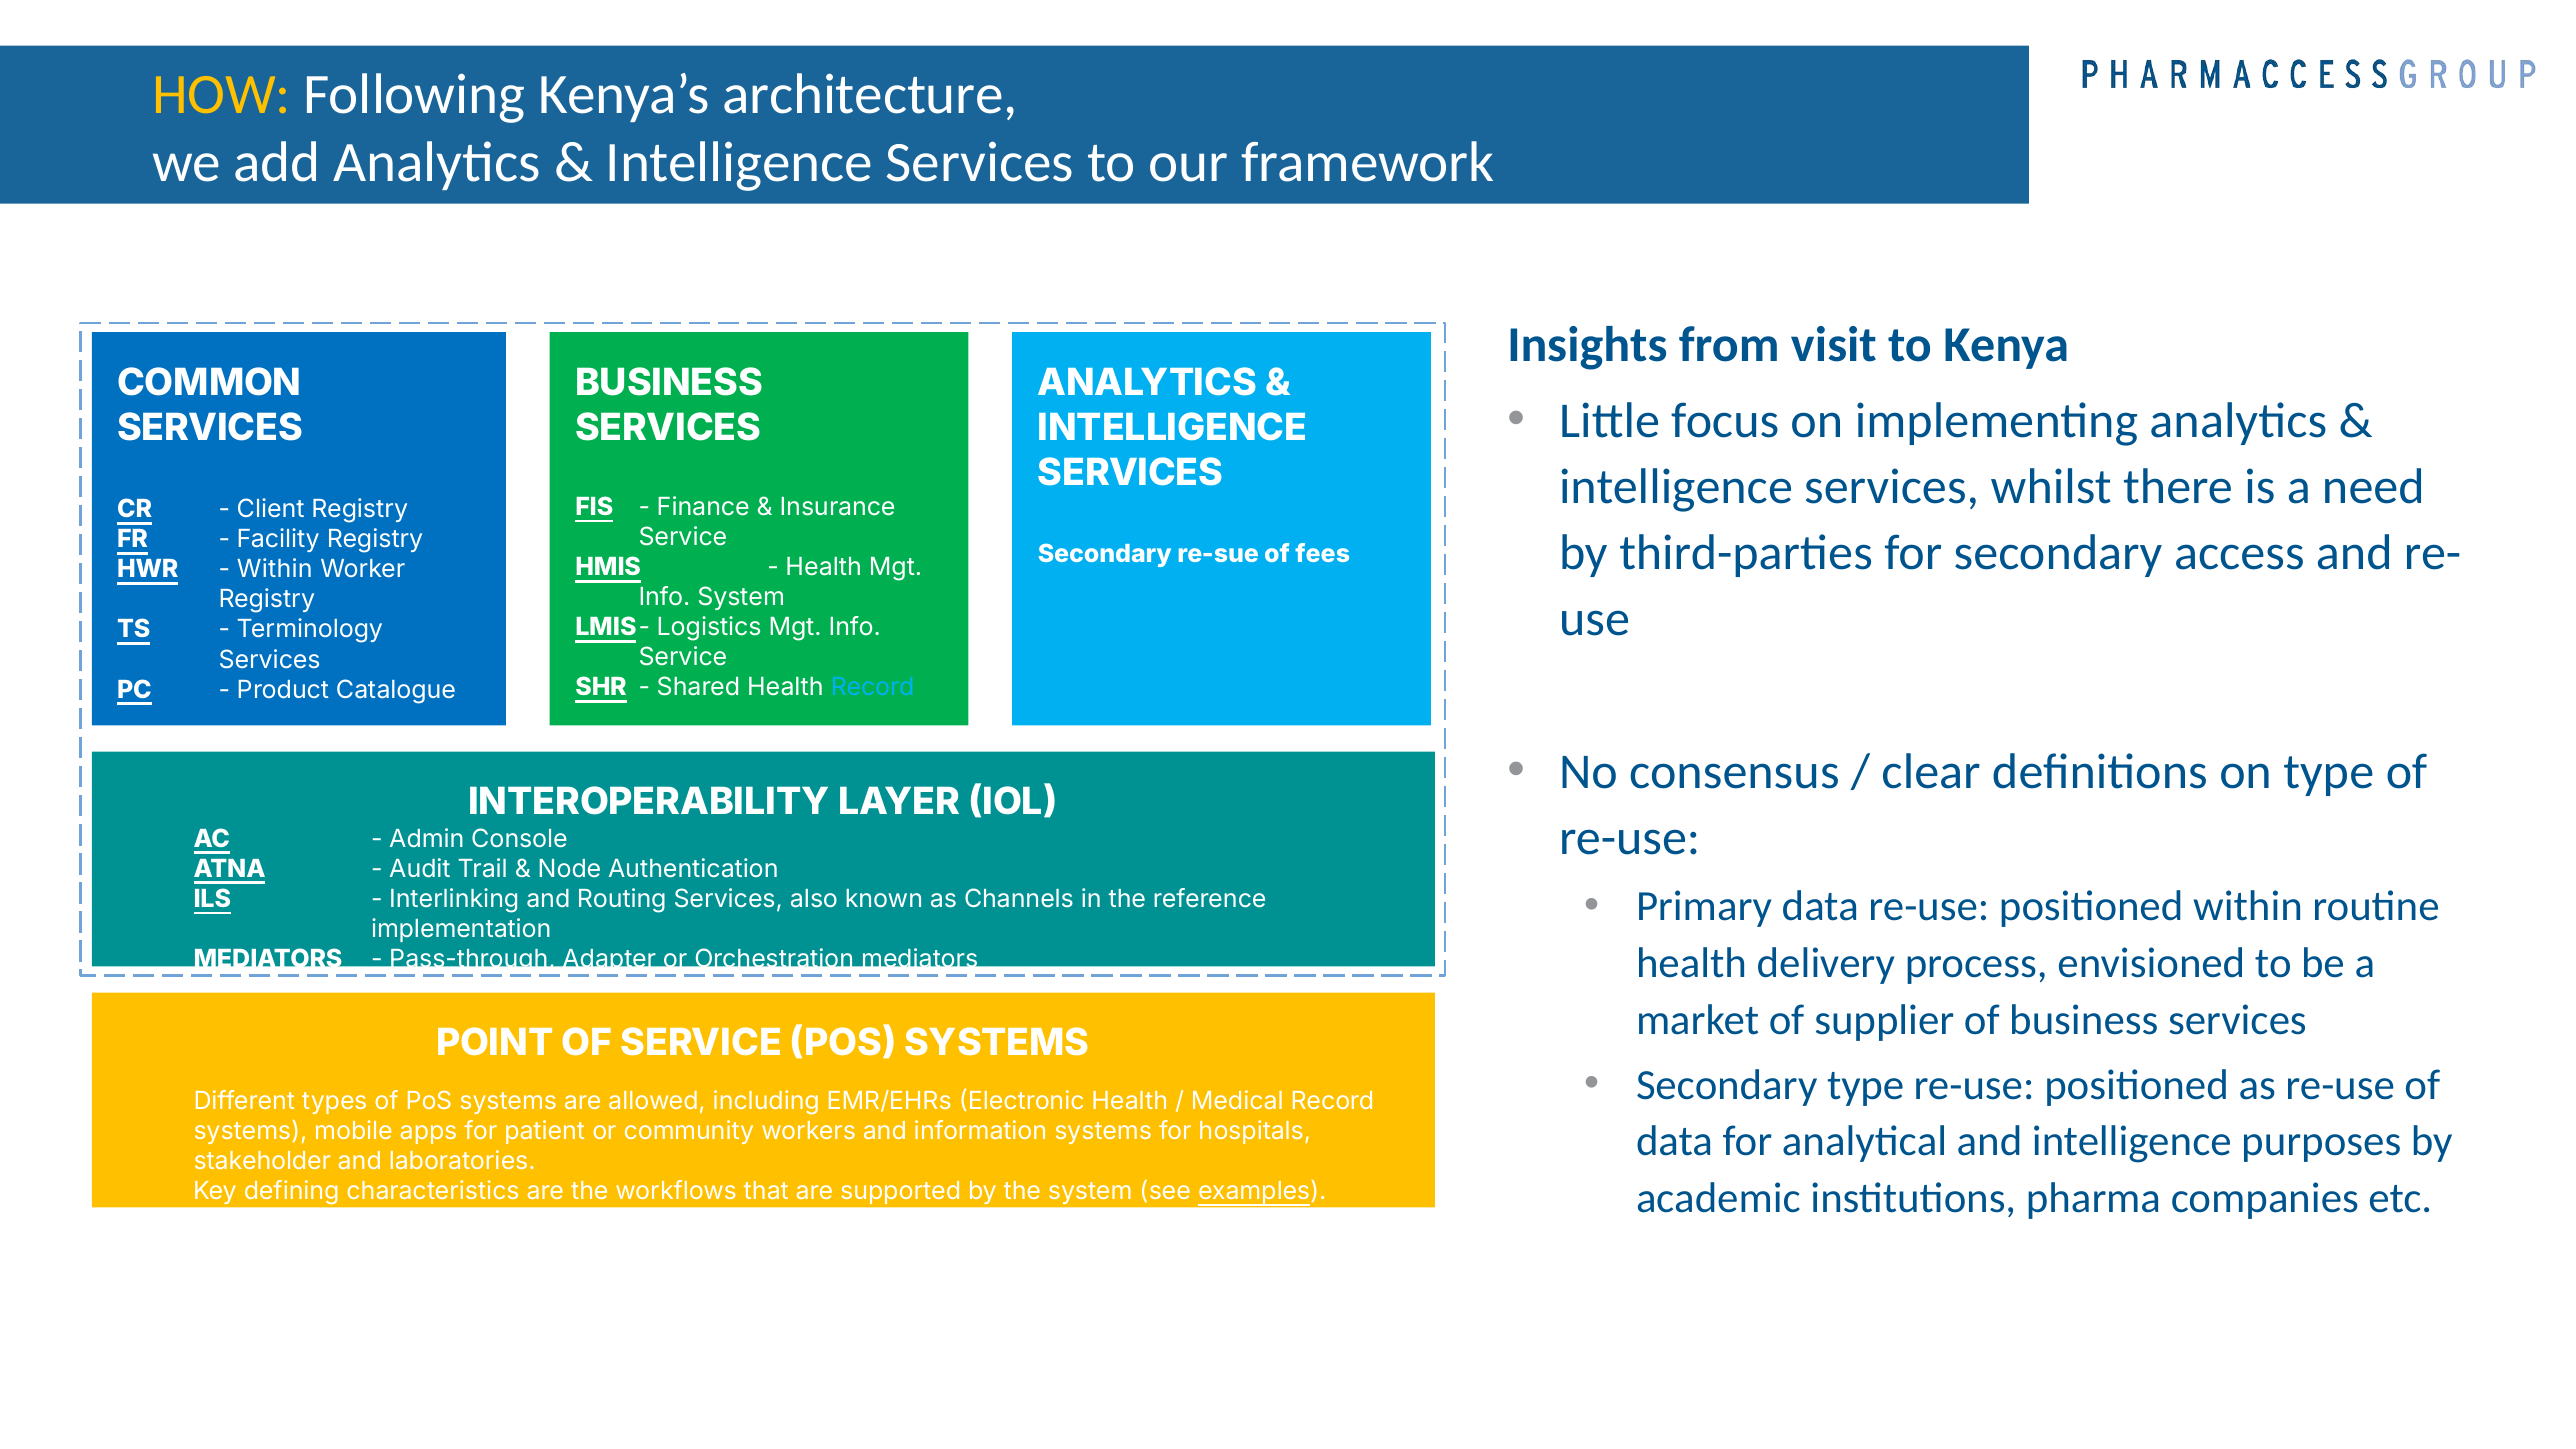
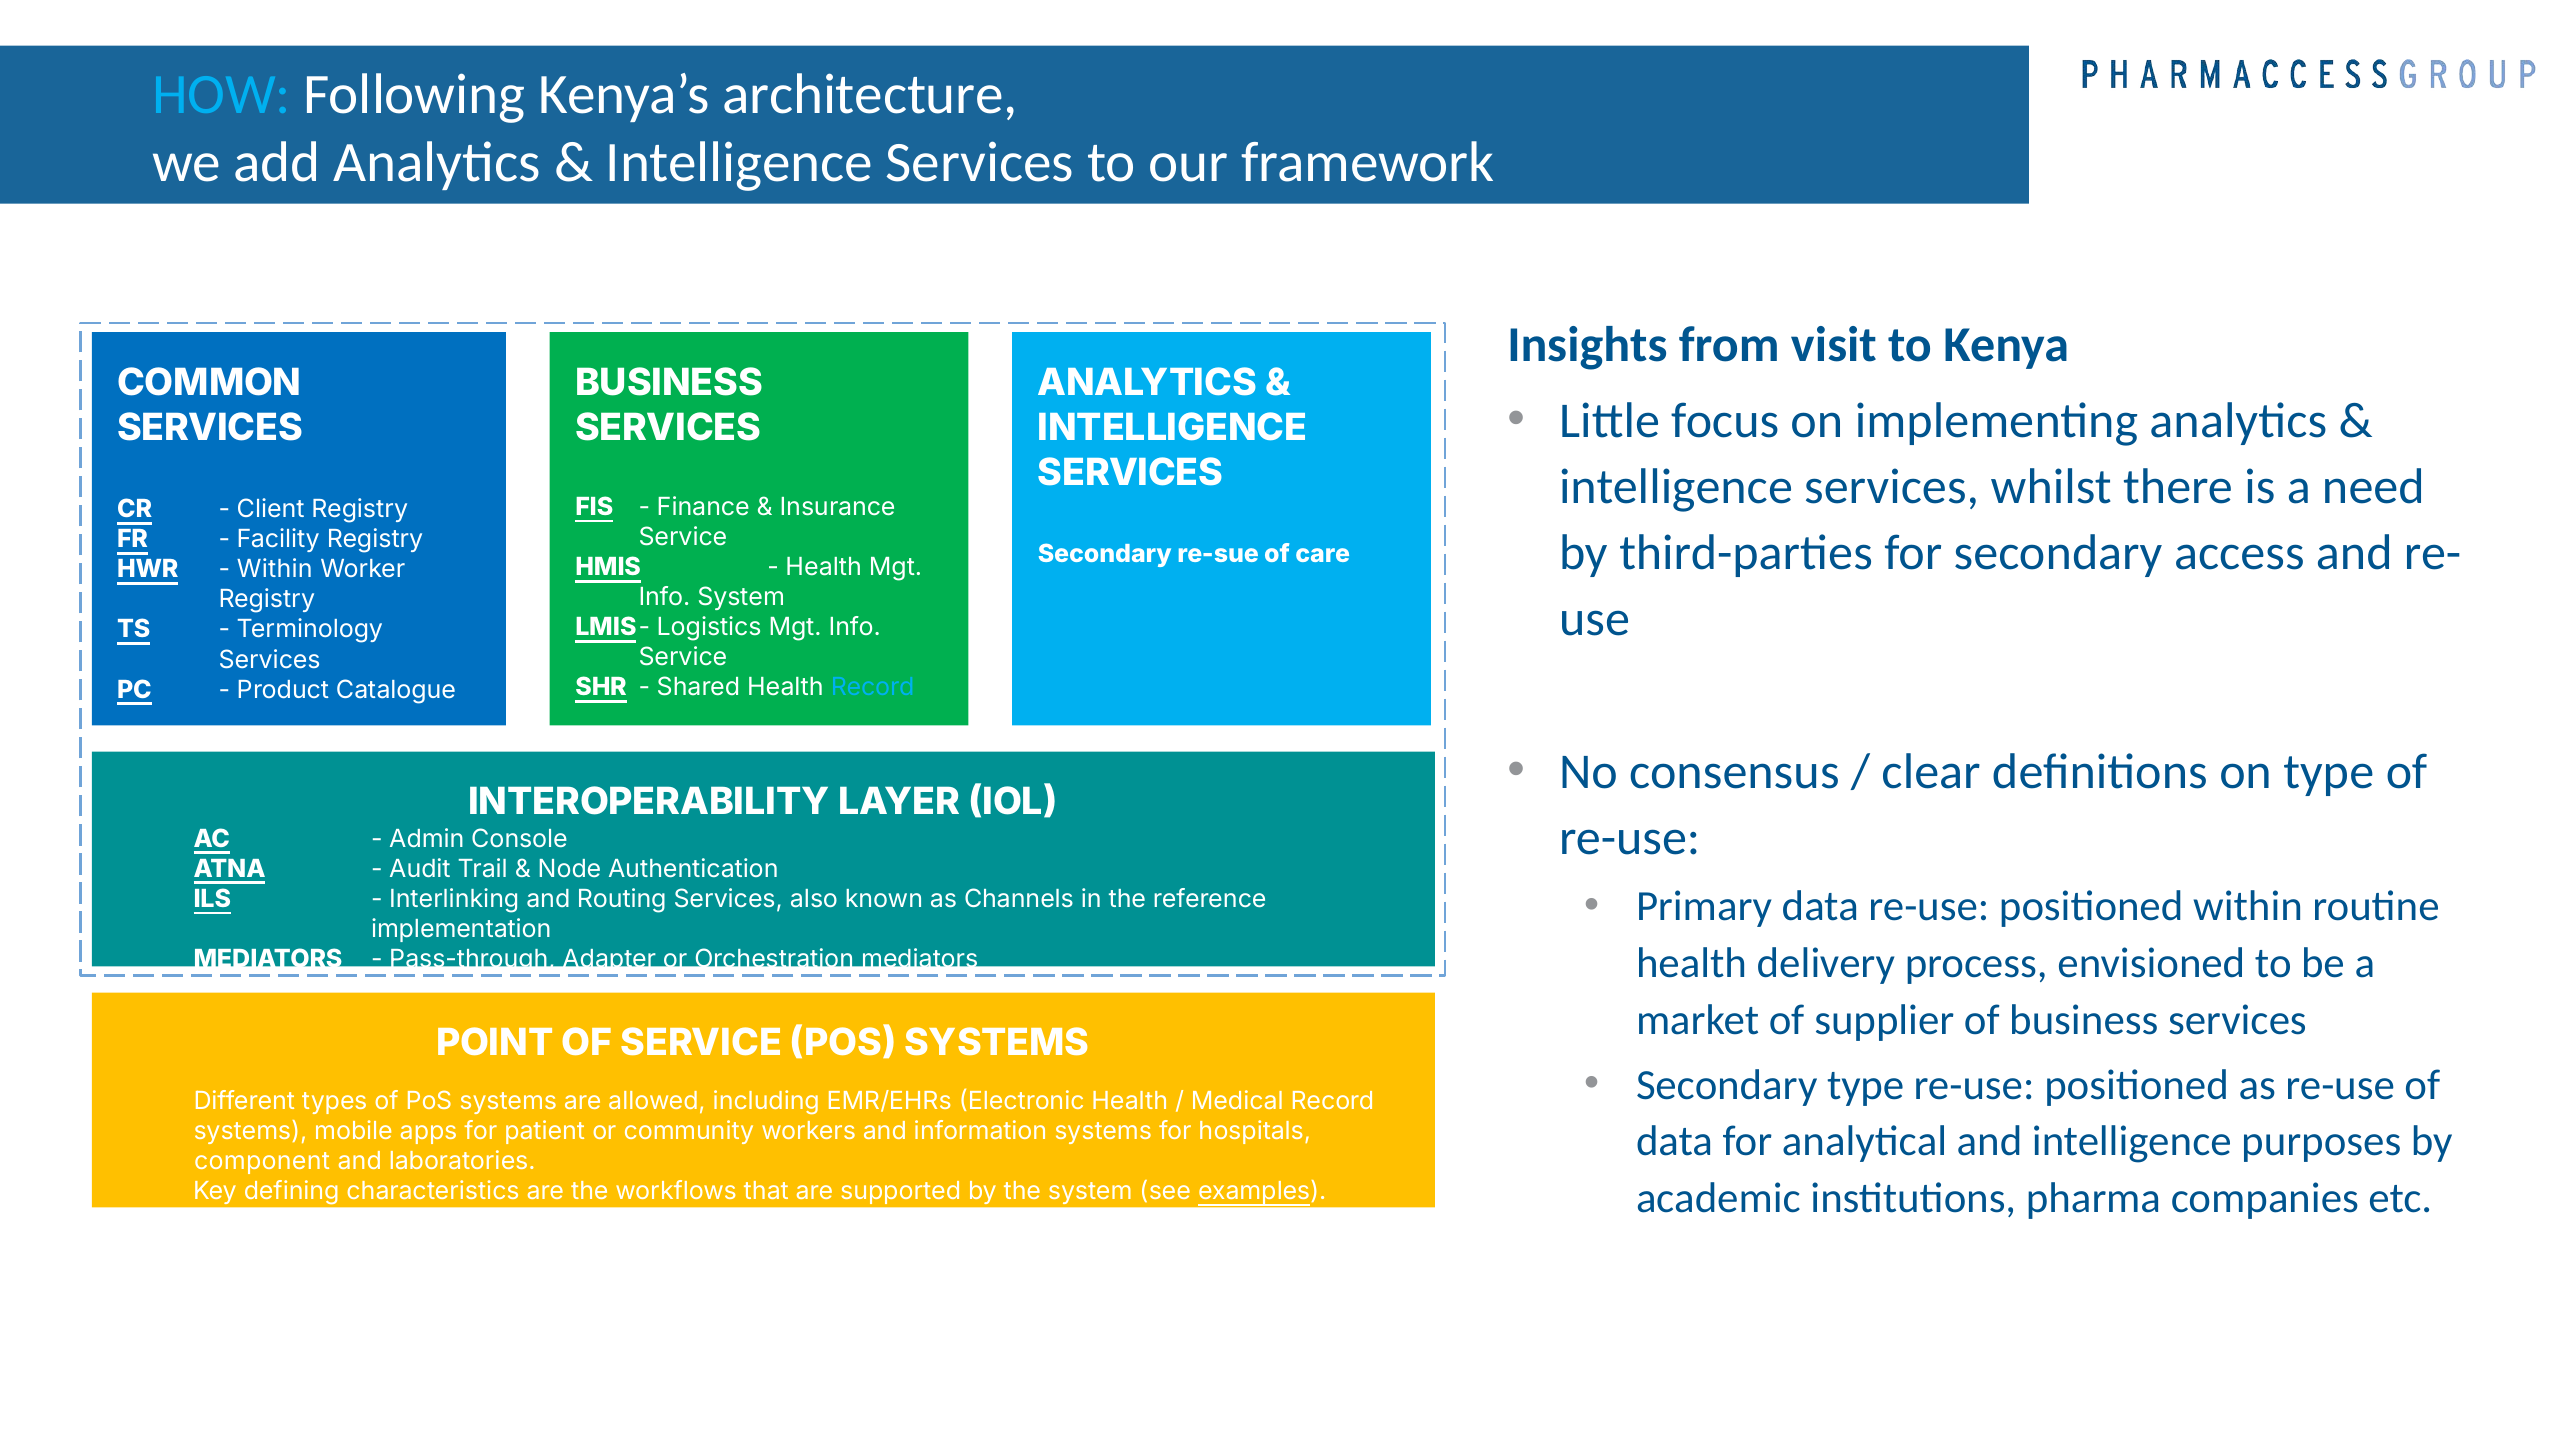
HOW colour: yellow -> light blue
fees: fees -> care
stakeholder: stakeholder -> component
